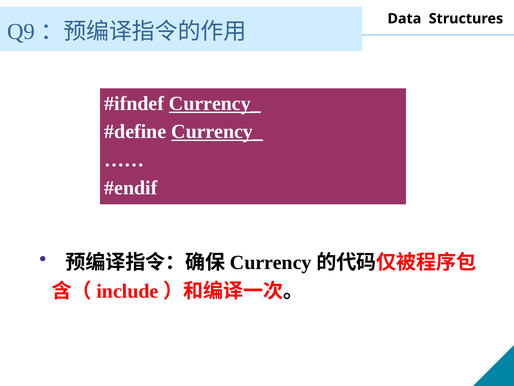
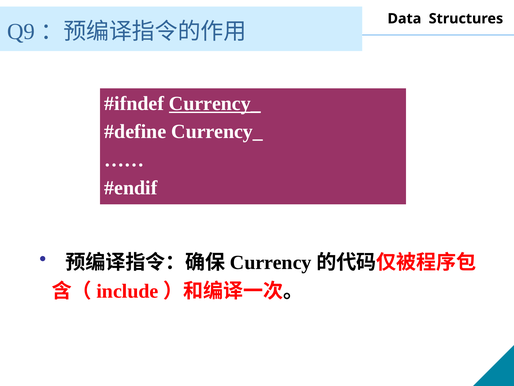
Currency_ at (217, 132) underline: present -> none
